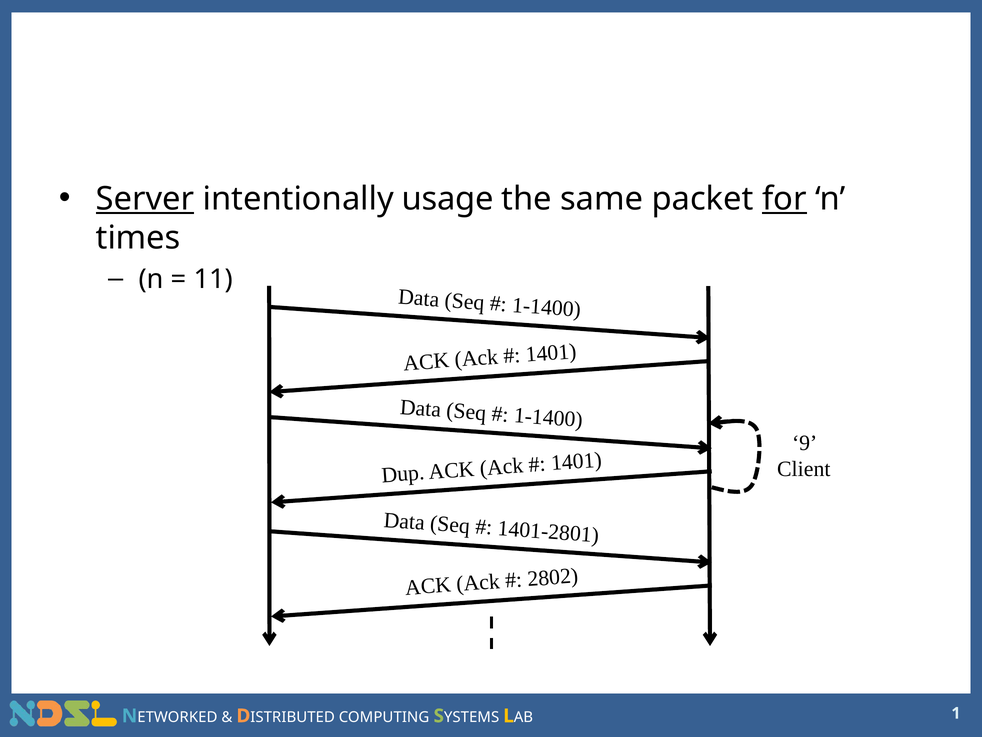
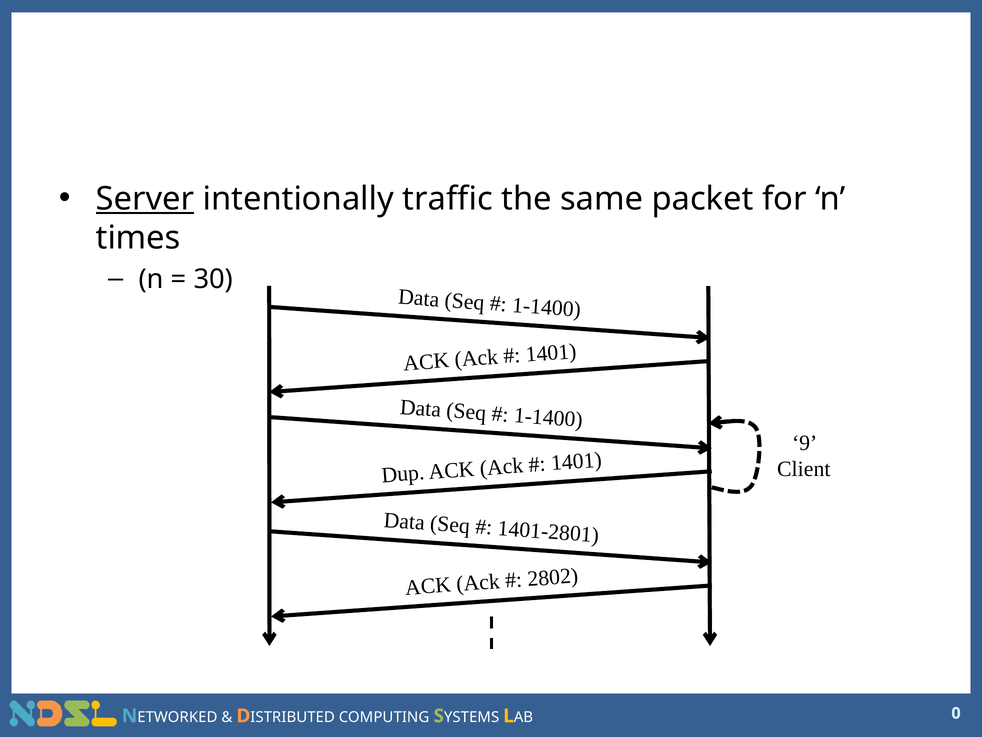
usage: usage -> traffic
for underline: present -> none
11: 11 -> 30
1: 1 -> 0
